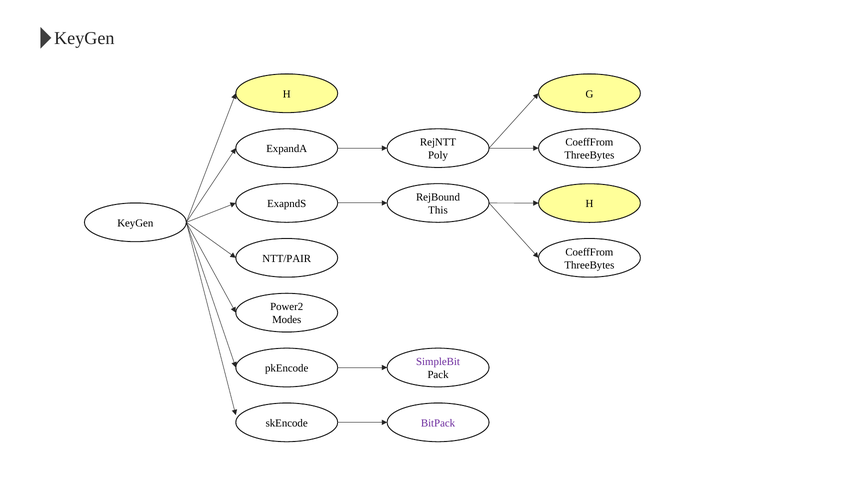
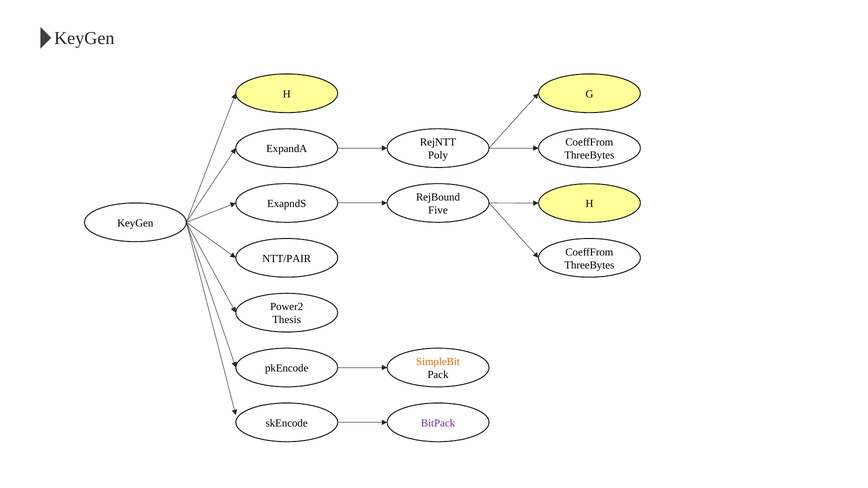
This: This -> Five
Modes: Modes -> Thesis
SimpleBit colour: purple -> orange
